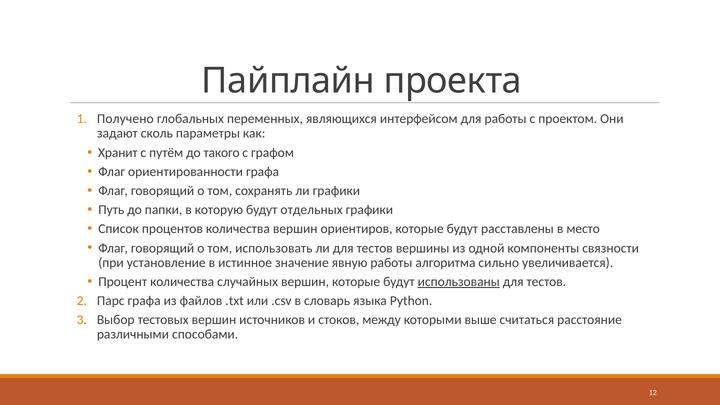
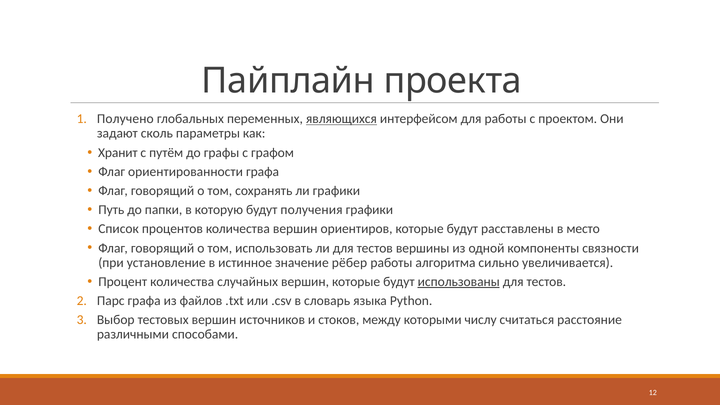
являющихся underline: none -> present
такого: такого -> графы
отдельных: отдельных -> получения
явную: явную -> рёбер
выше: выше -> числу
